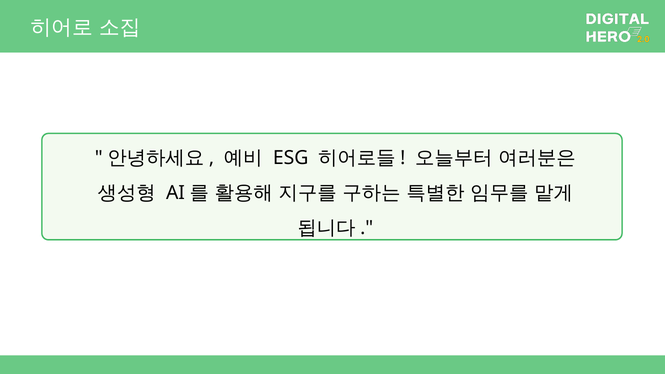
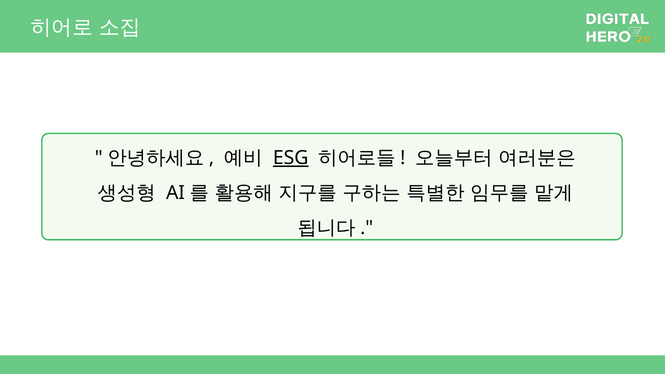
ESG underline: none -> present
